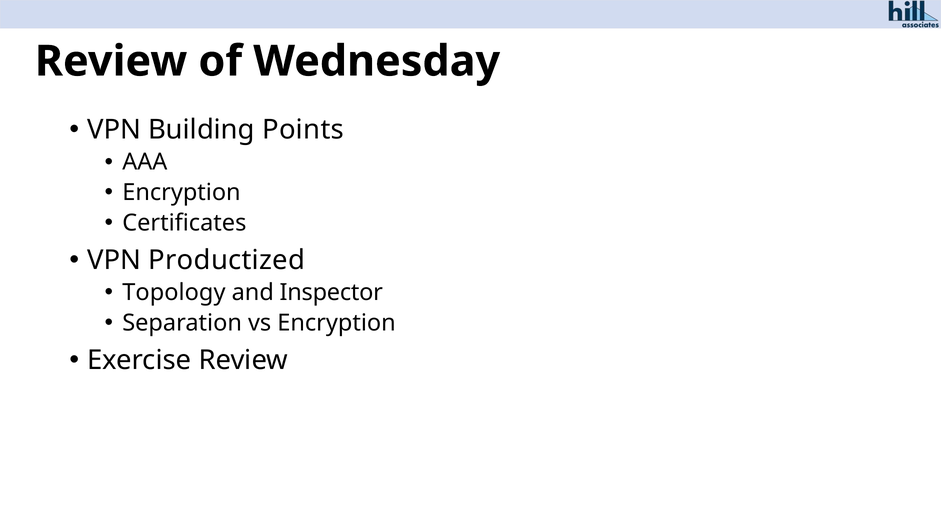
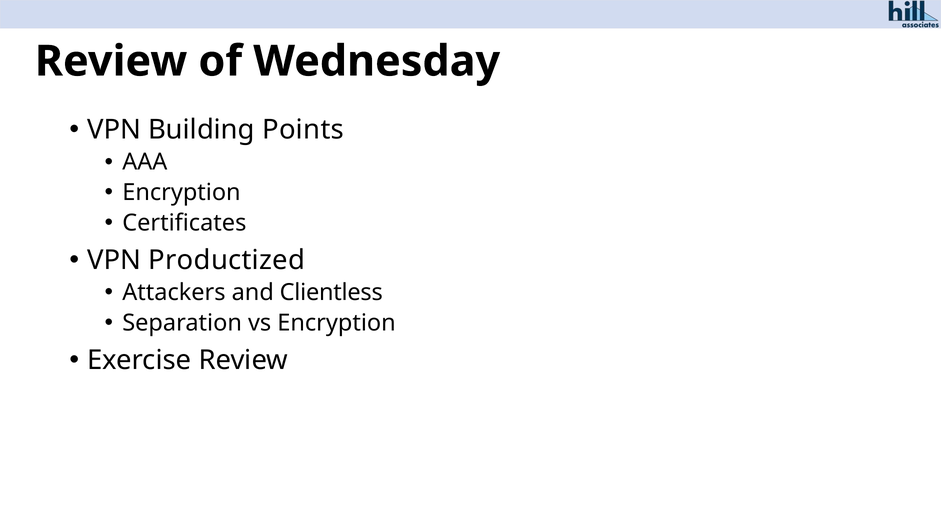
Topology: Topology -> Attackers
Inspector: Inspector -> Clientless
